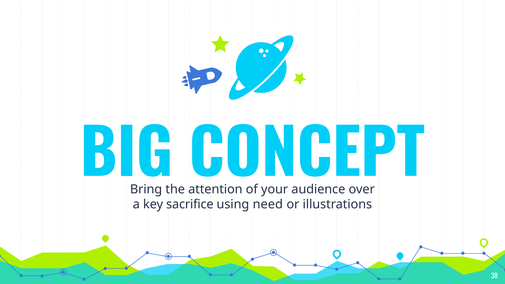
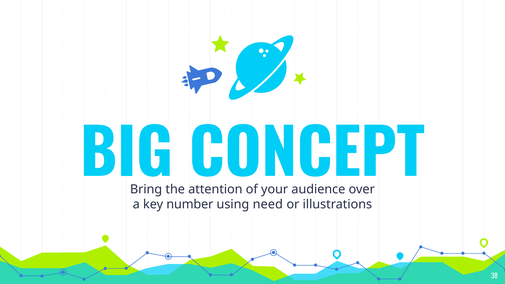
sacrifice: sacrifice -> number
